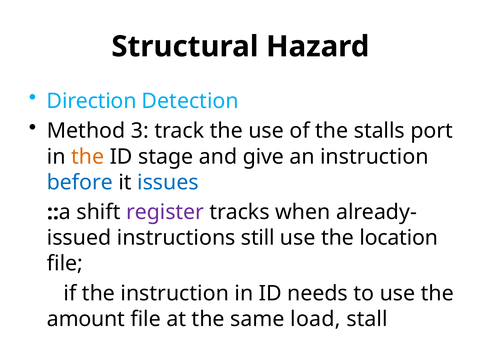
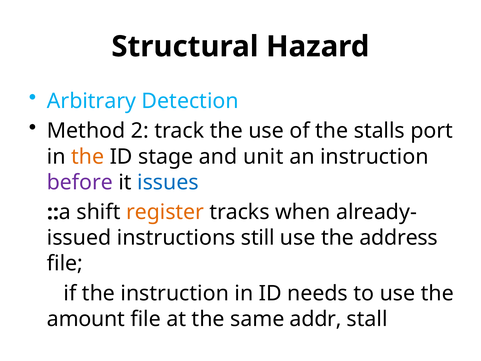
Direction: Direction -> Arbitrary
3: 3 -> 2
give: give -> unit
before colour: blue -> purple
register colour: purple -> orange
location: location -> address
load: load -> addr
